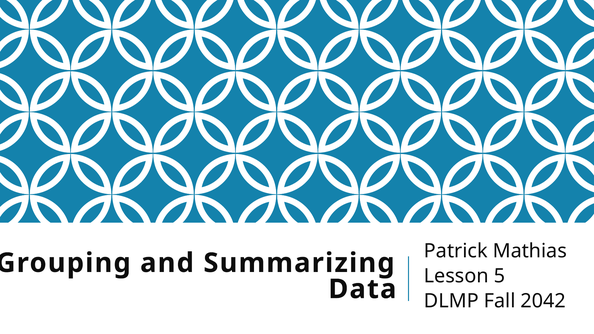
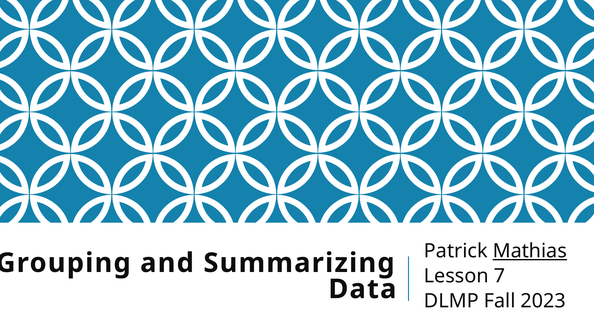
Mathias underline: none -> present
5: 5 -> 7
2042: 2042 -> 2023
